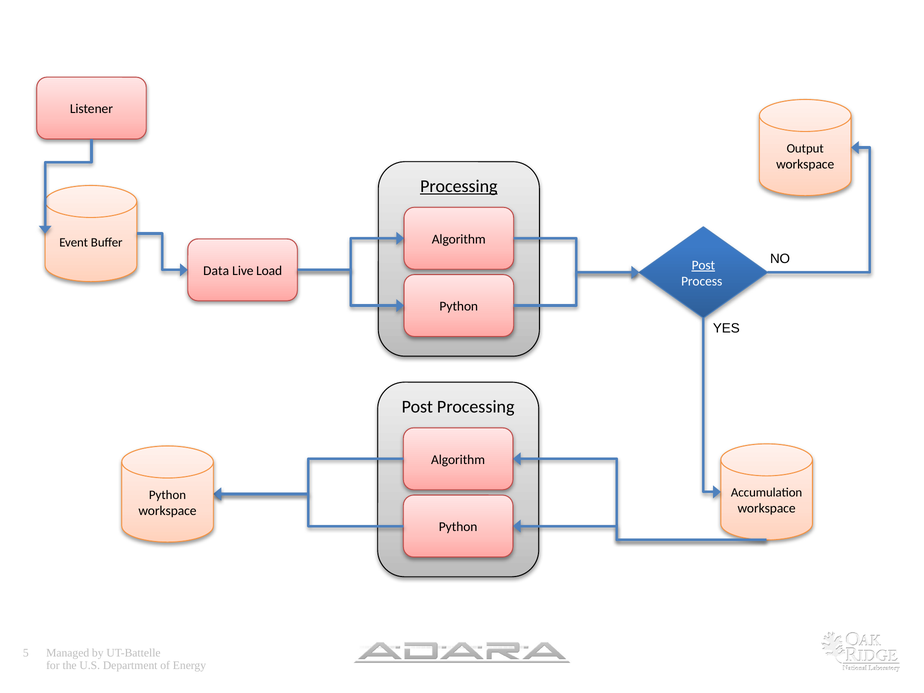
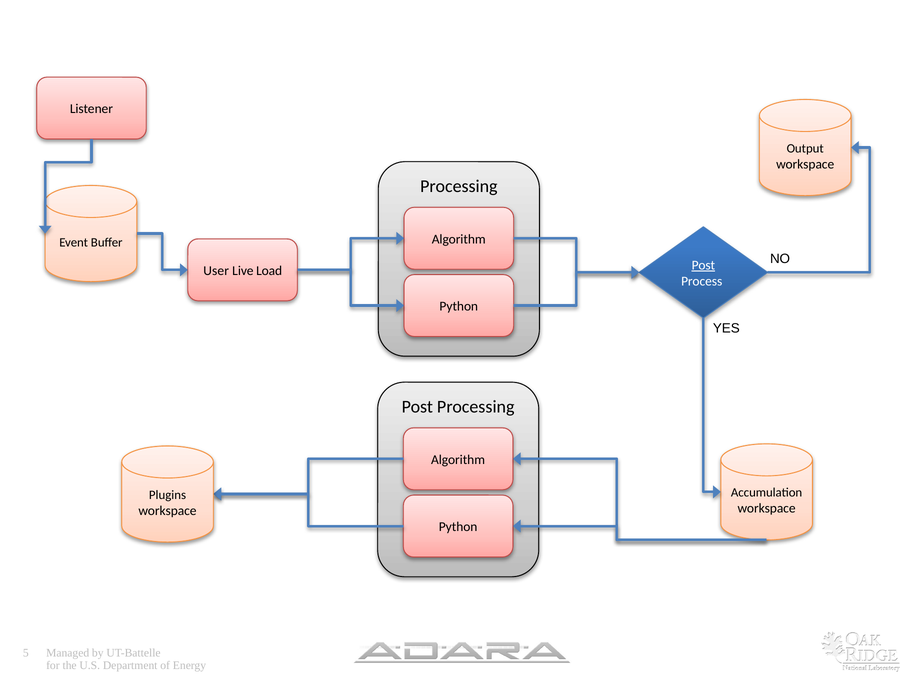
Processing at (459, 186) underline: present -> none
Data: Data -> User
Python at (168, 495): Python -> Plugins
